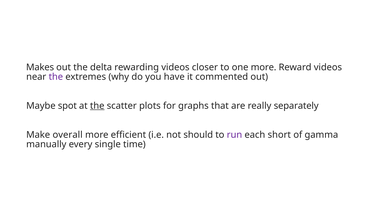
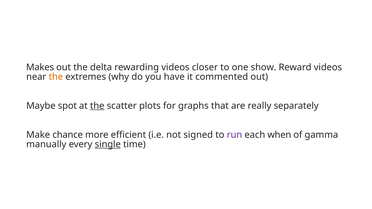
one more: more -> show
the at (56, 77) colour: purple -> orange
overall: overall -> chance
should: should -> signed
short: short -> when
single underline: none -> present
